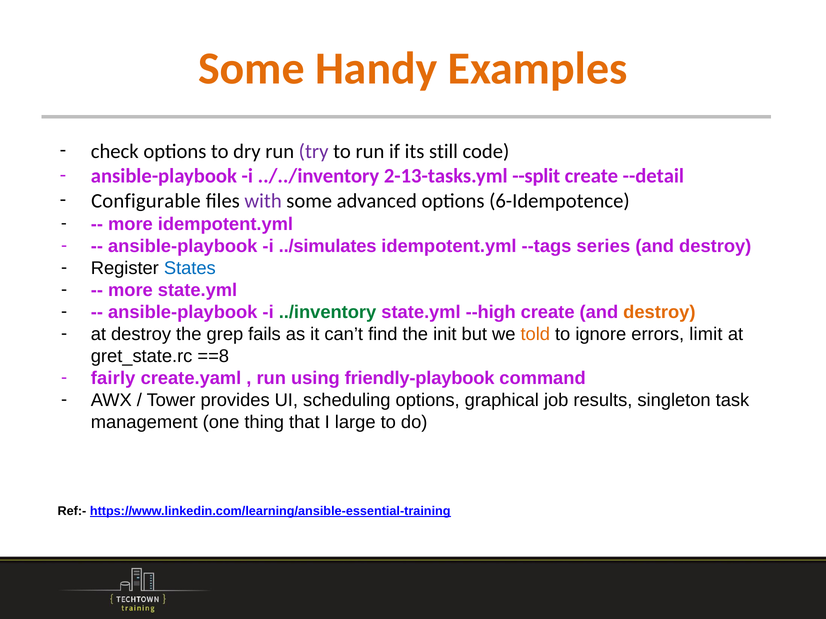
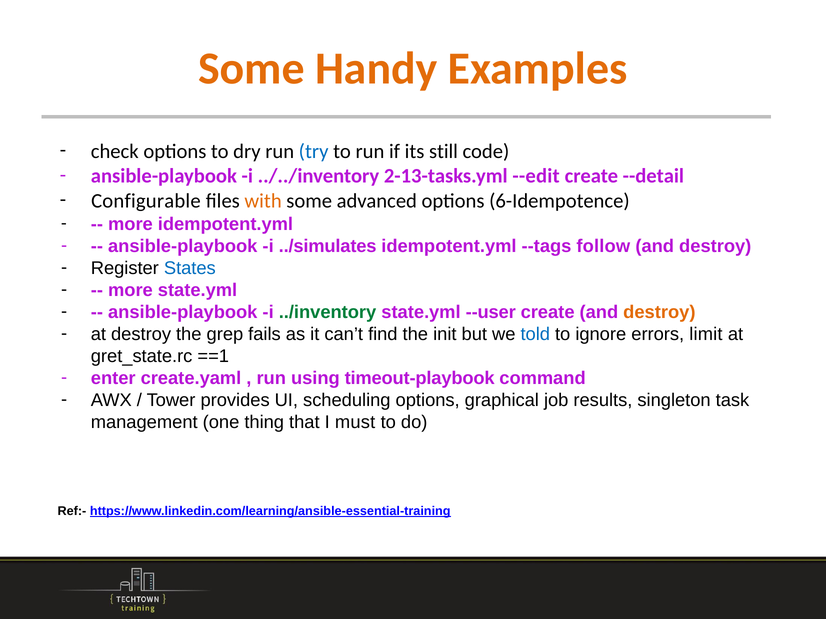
try colour: purple -> blue
--split: --split -> --edit
with colour: purple -> orange
series: series -> follow
--high: --high -> --user
told colour: orange -> blue
==8: ==8 -> ==1
fairly: fairly -> enter
friendly-playbook: friendly-playbook -> timeout-playbook
large: large -> must
